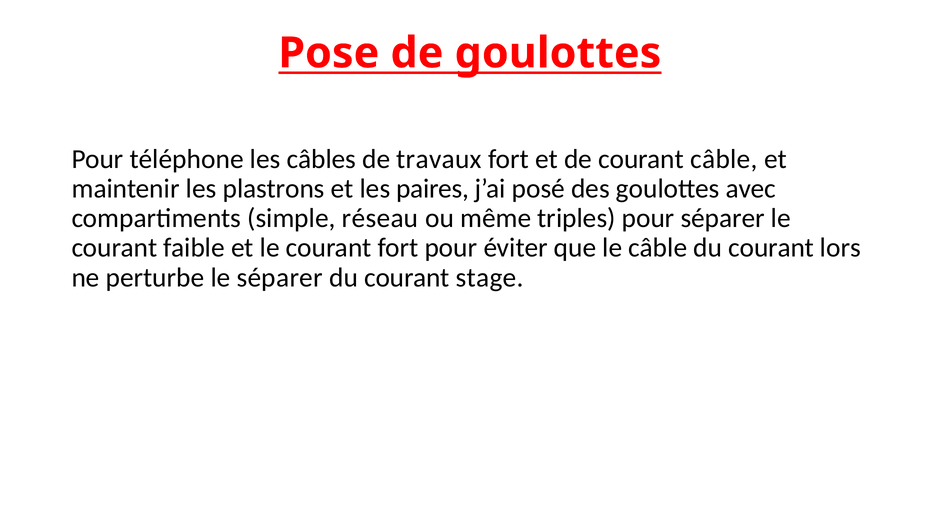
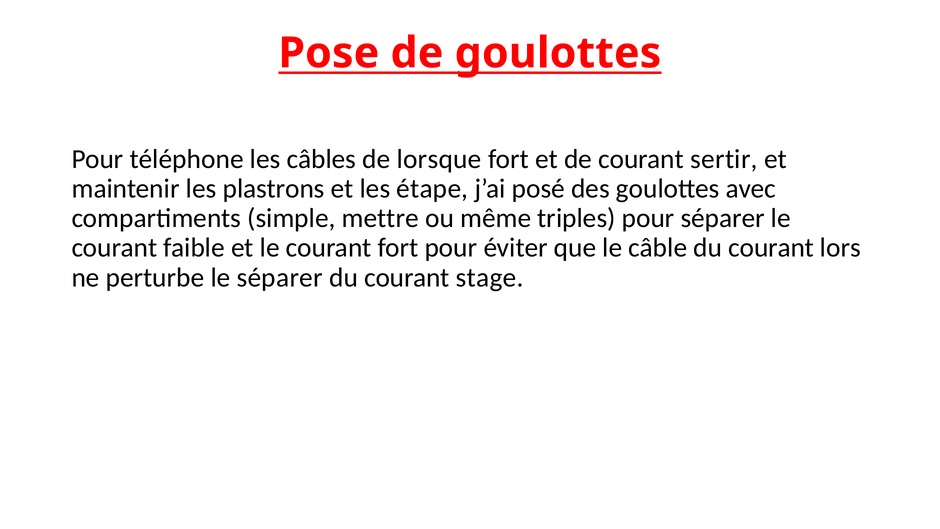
travaux: travaux -> lorsque
courant câble: câble -> sertir
paires: paires -> étape
réseau: réseau -> mettre
